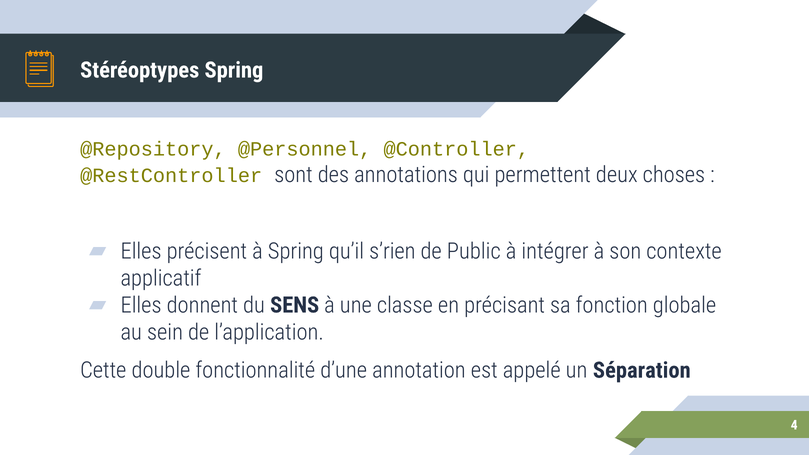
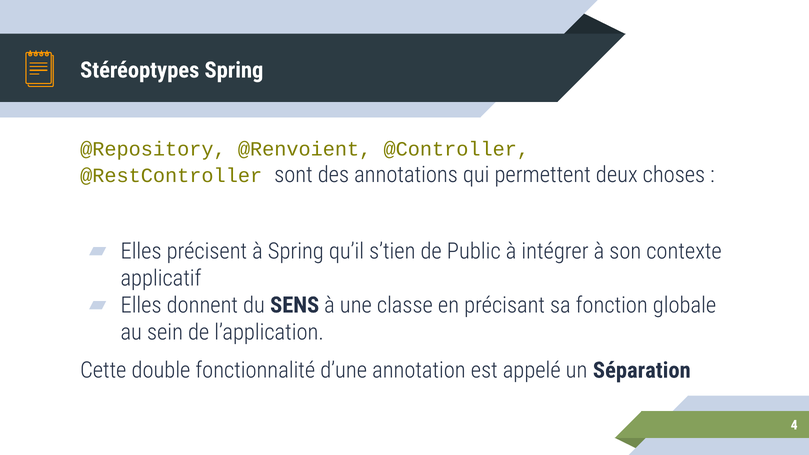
@Personnel: @Personnel -> @Renvoient
s’rien: s’rien -> s’tien
